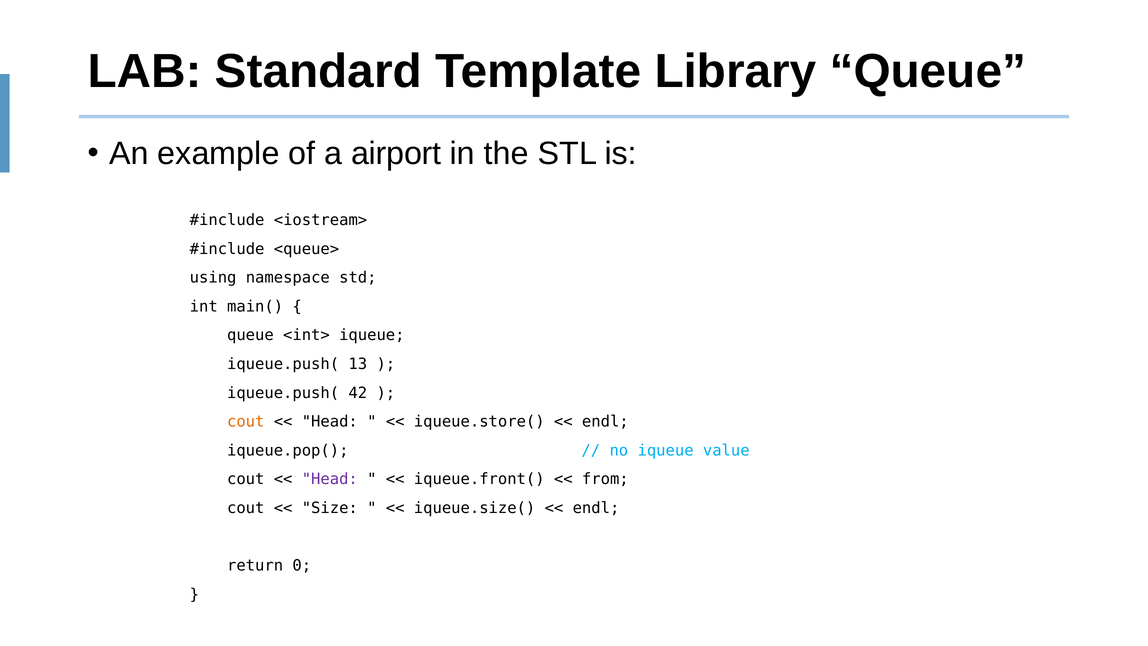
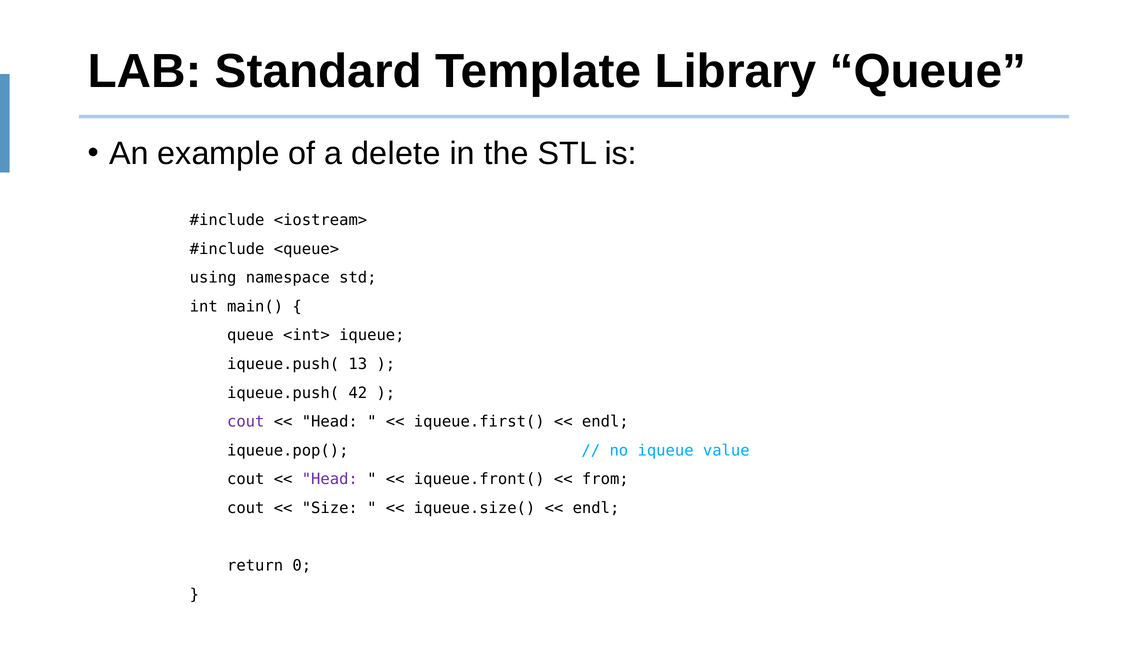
airport: airport -> delete
cout at (246, 422) colour: orange -> purple
iqueue.store(: iqueue.store( -> iqueue.first(
